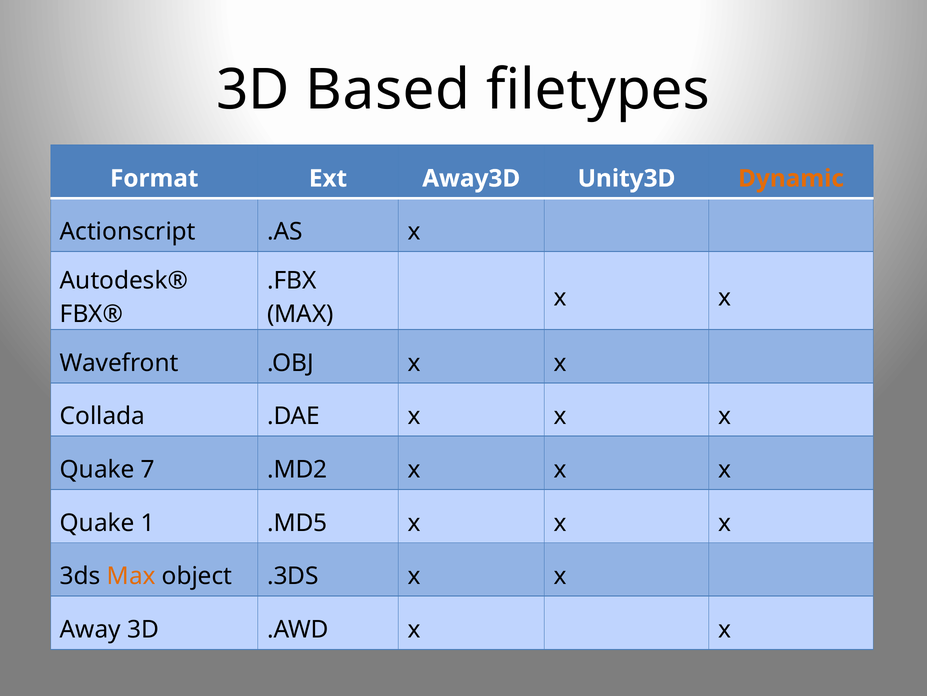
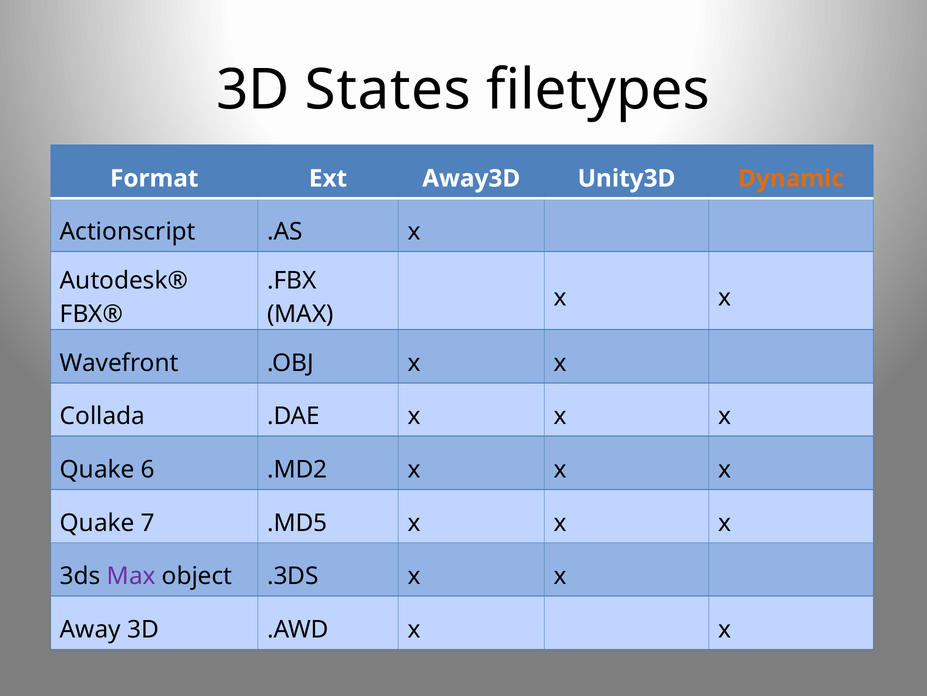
Based: Based -> States
7: 7 -> 6
1: 1 -> 7
Max at (131, 576) colour: orange -> purple
